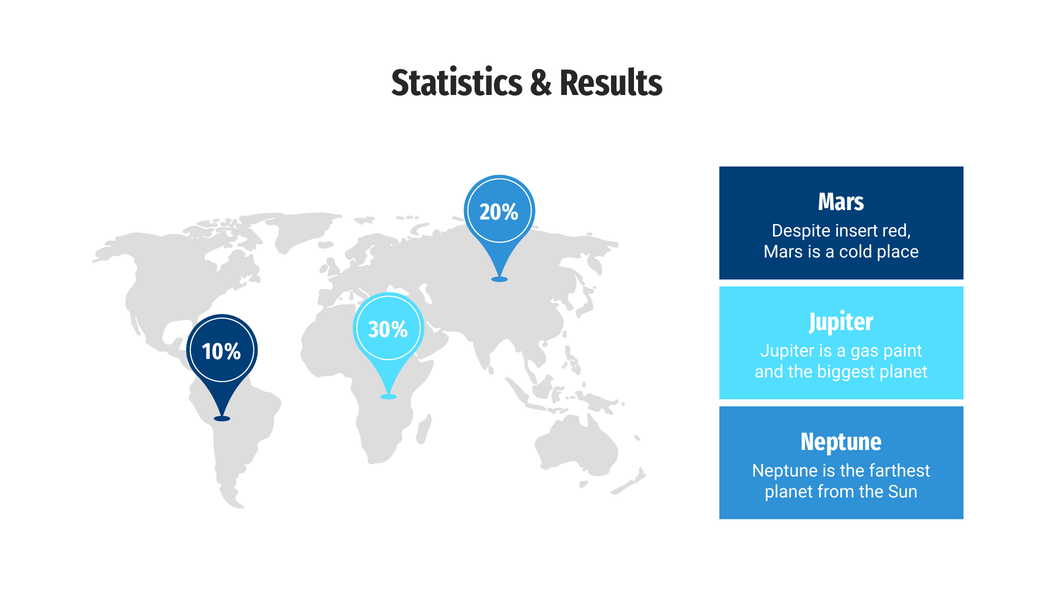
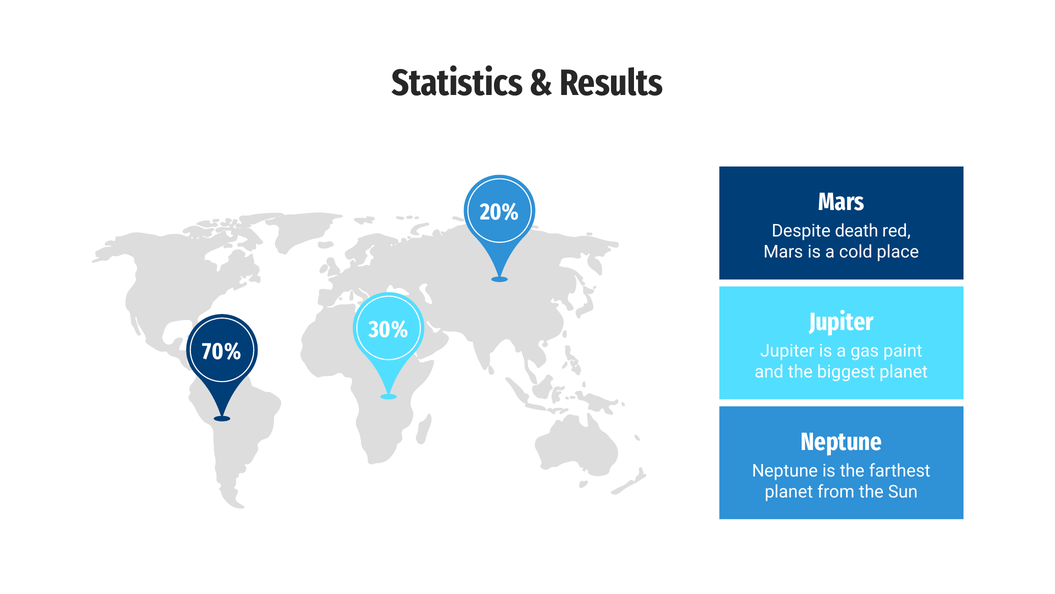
insert: insert -> death
10%: 10% -> 70%
